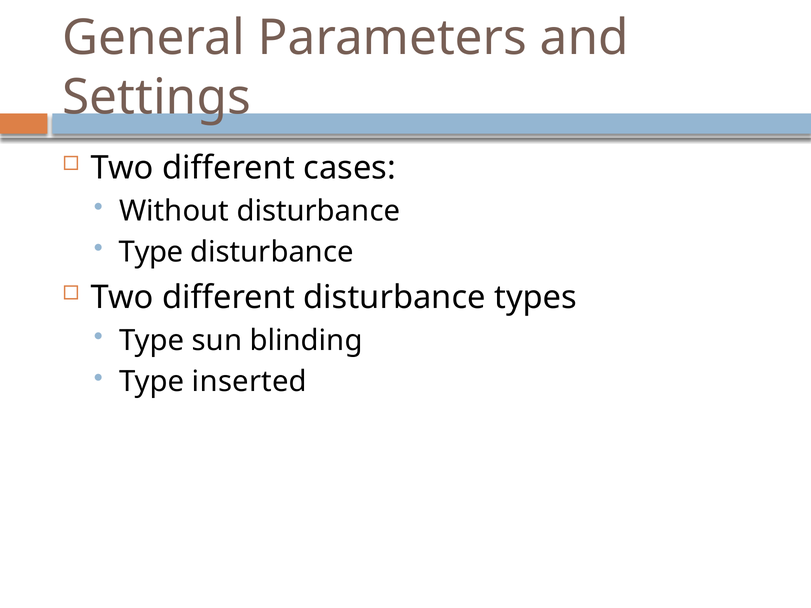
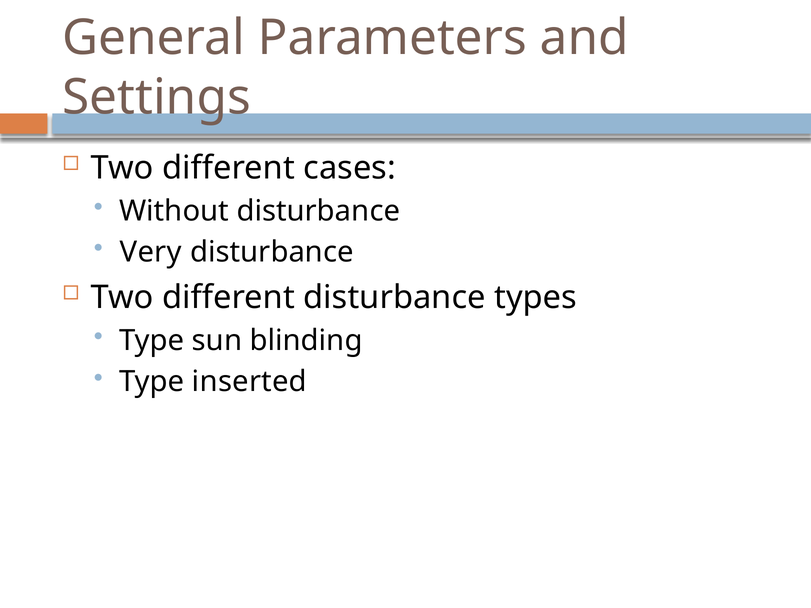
Type at (151, 252): Type -> Very
